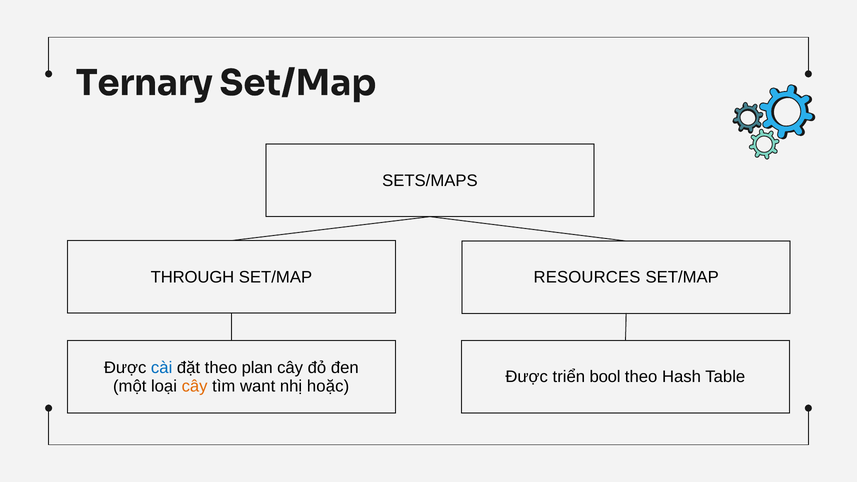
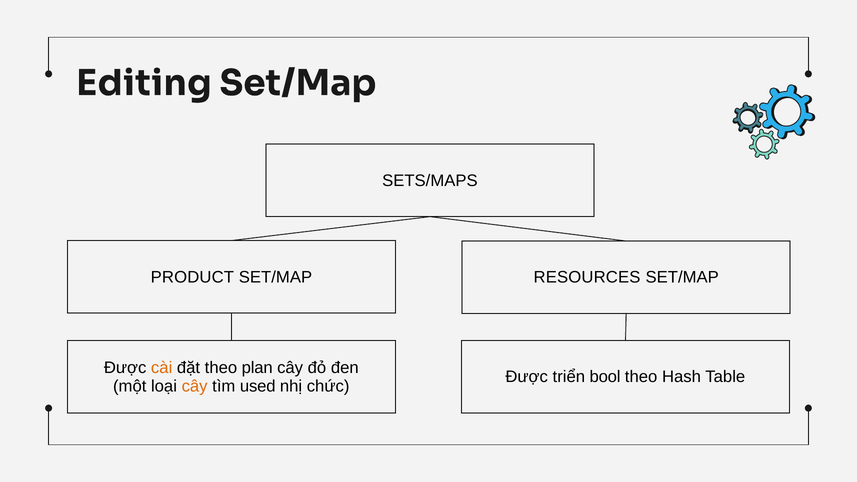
Ternary: Ternary -> Editing
THROUGH: THROUGH -> PRODUCT
cài colour: blue -> orange
want: want -> used
hoặc: hoặc -> chức
